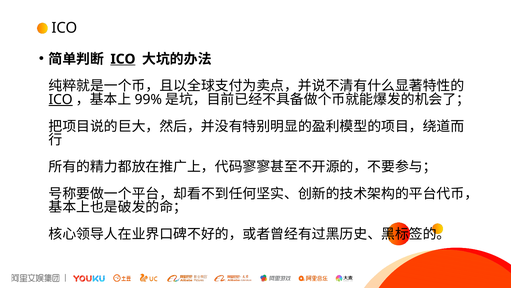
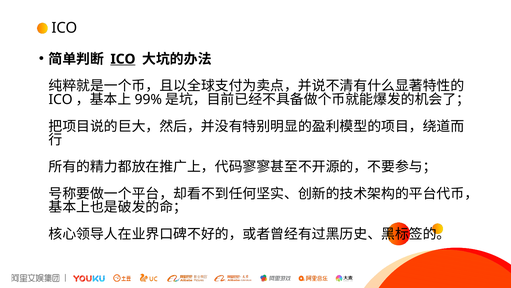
ICO at (61, 99) underline: present -> none
